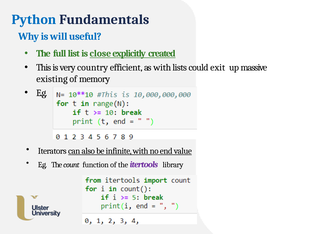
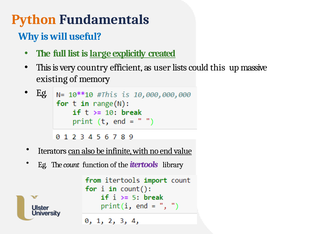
Python colour: blue -> orange
close: close -> large
as with: with -> user
could exit: exit -> this
